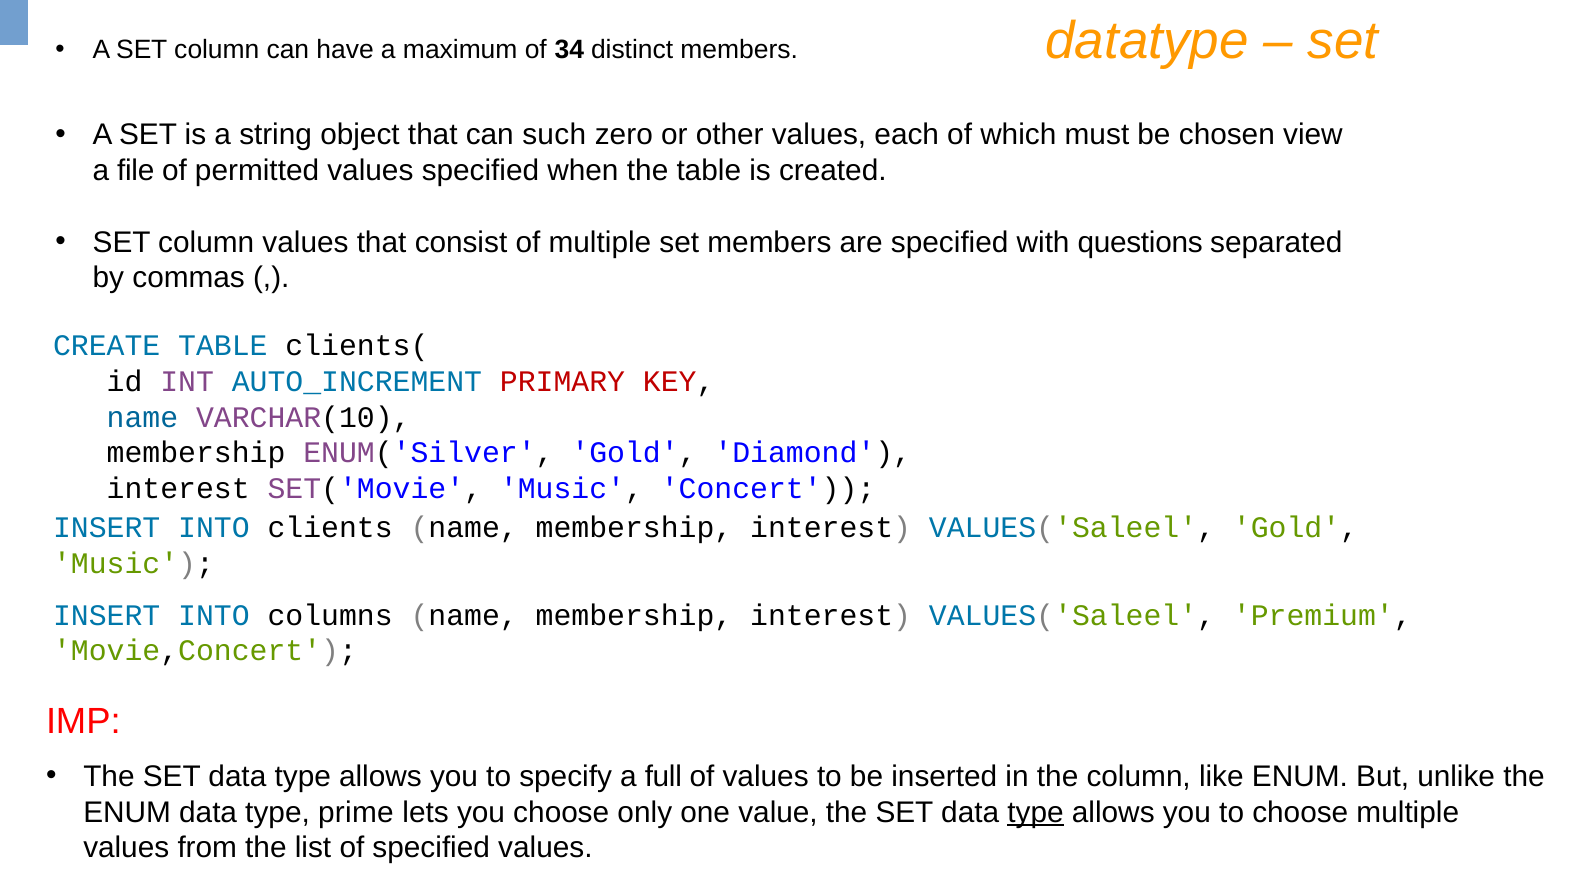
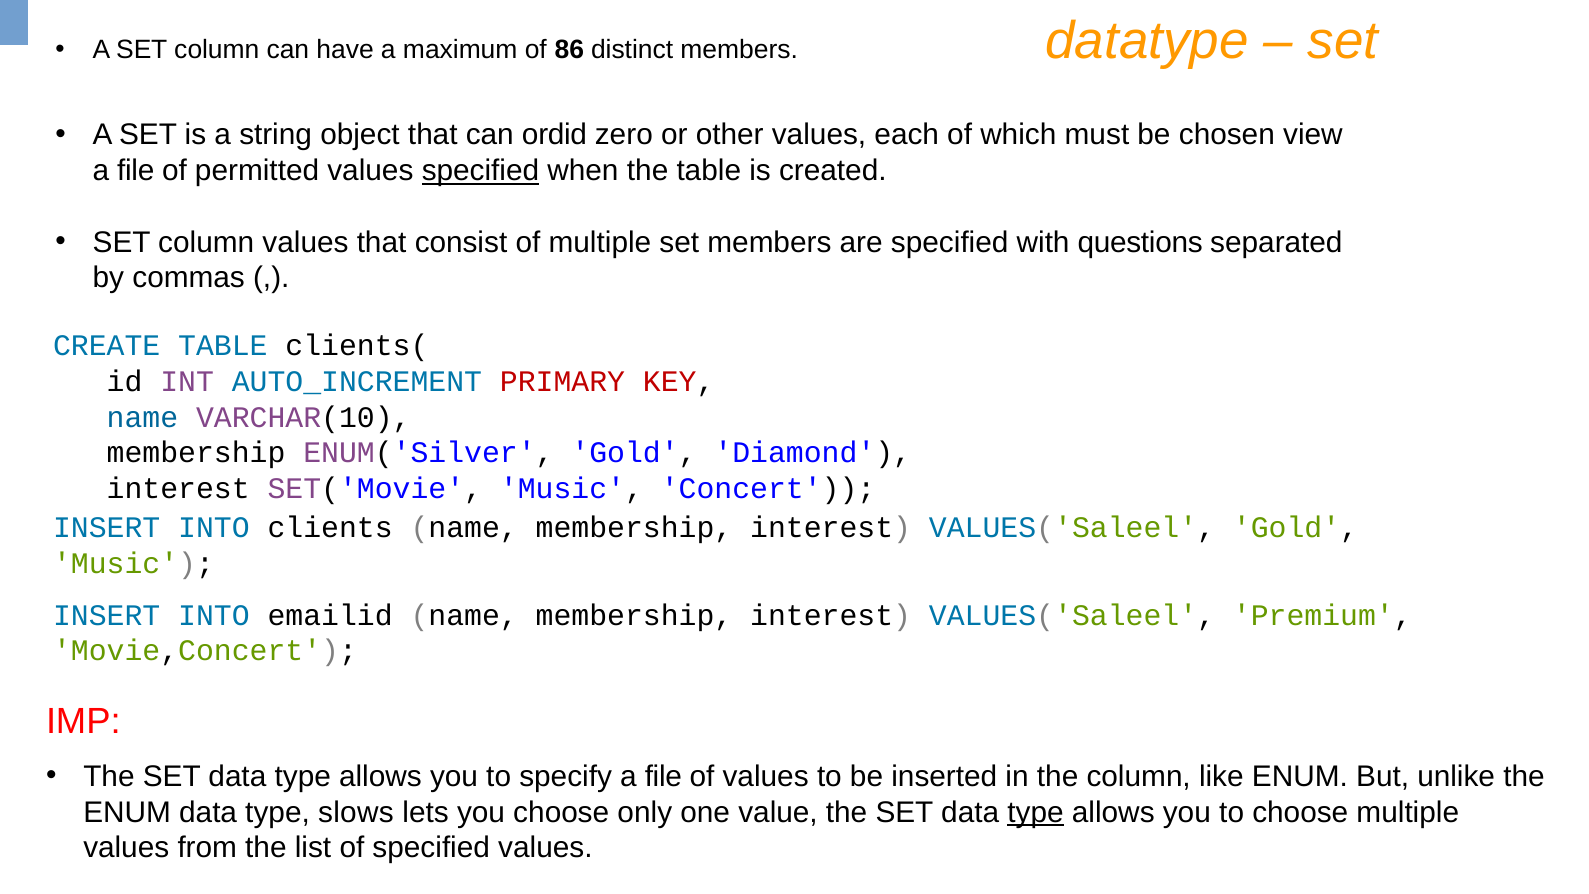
34: 34 -> 86
such: such -> ordid
specified at (480, 171) underline: none -> present
columns: columns -> emailid
specify a full: full -> file
prime: prime -> slows
